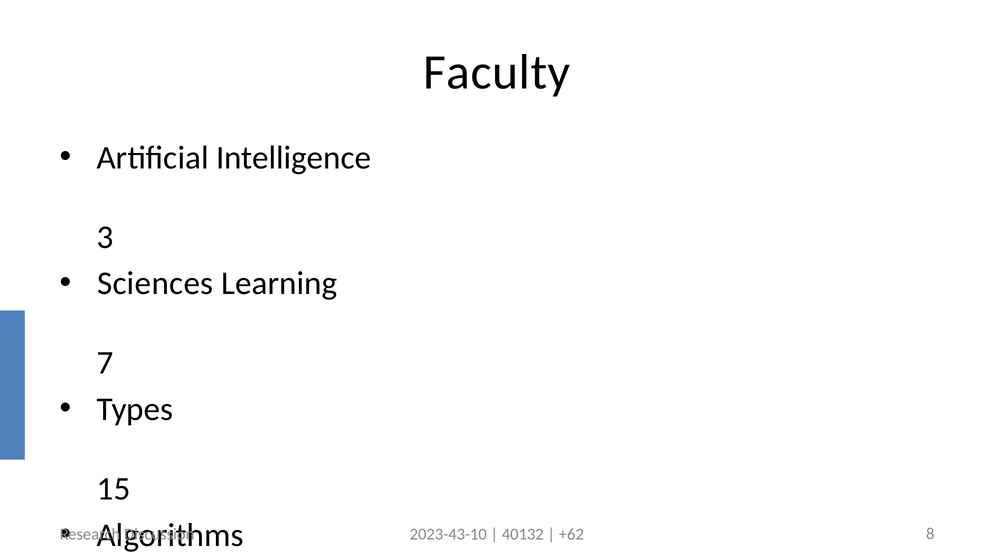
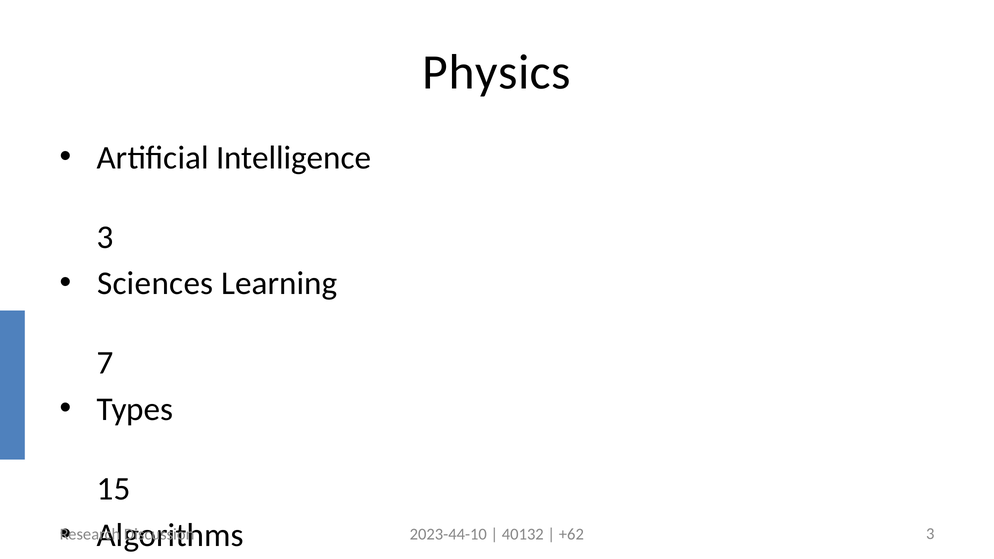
Faculty: Faculty -> Physics
2023-43-10: 2023-43-10 -> 2023-44-10
+62 8: 8 -> 3
